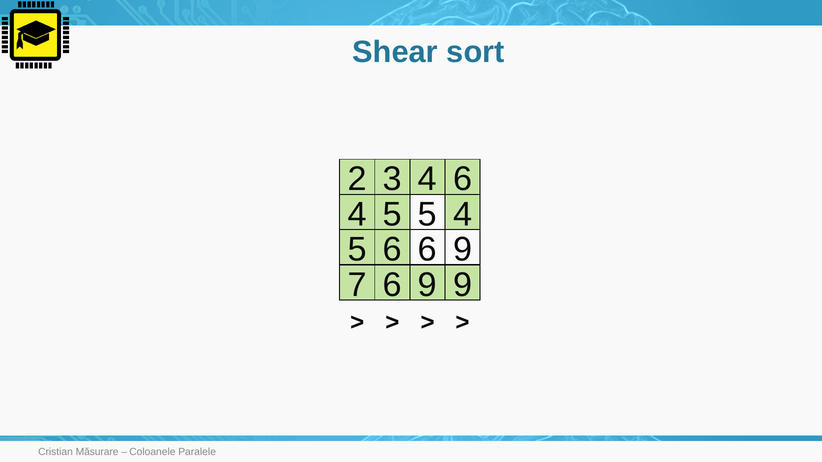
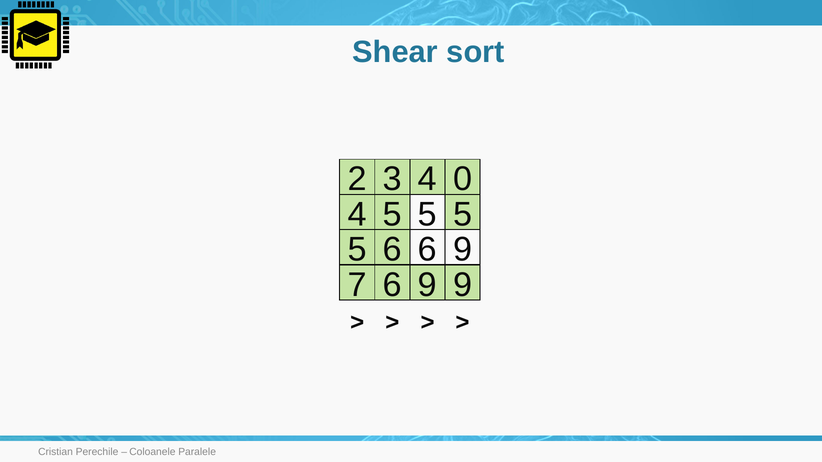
4 6: 6 -> 0
4 at (463, 215): 4 -> 5
Măsurare: Măsurare -> Perechile
